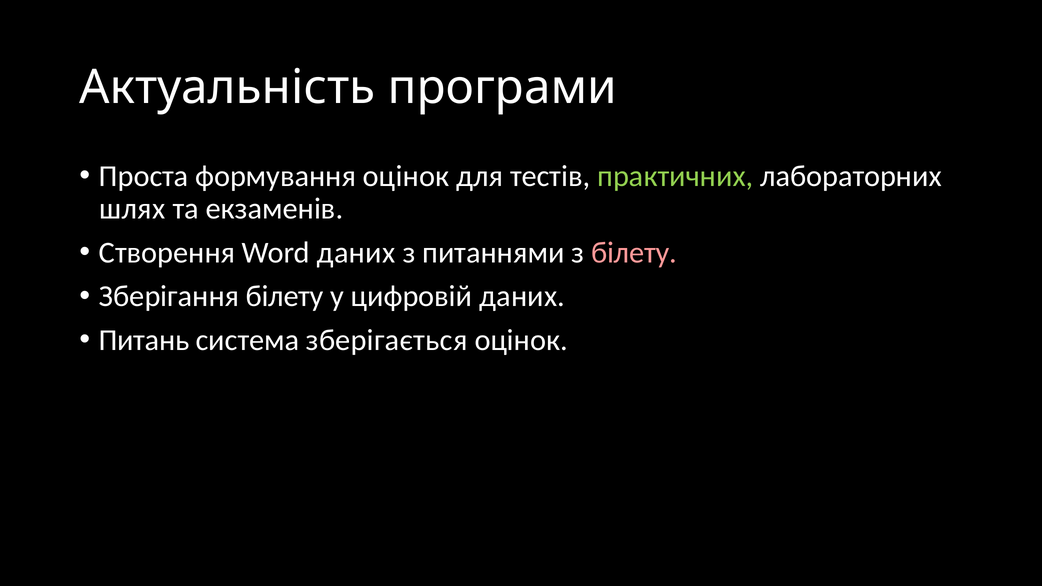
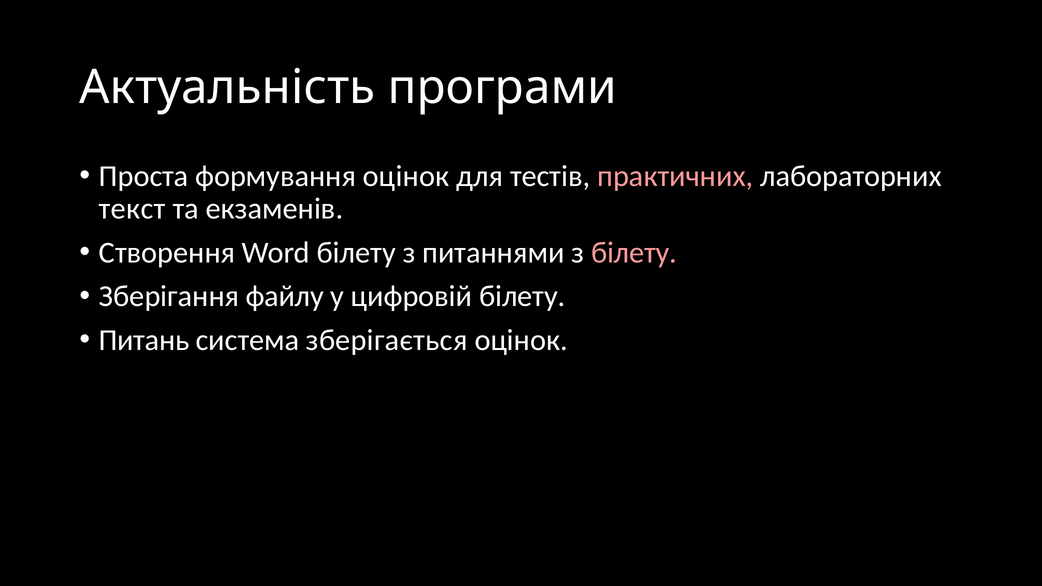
практичних colour: light green -> pink
шлях: шлях -> текст
Word даних: даних -> білету
Зберігання білету: білету -> файлу
цифровій даних: даних -> білету
